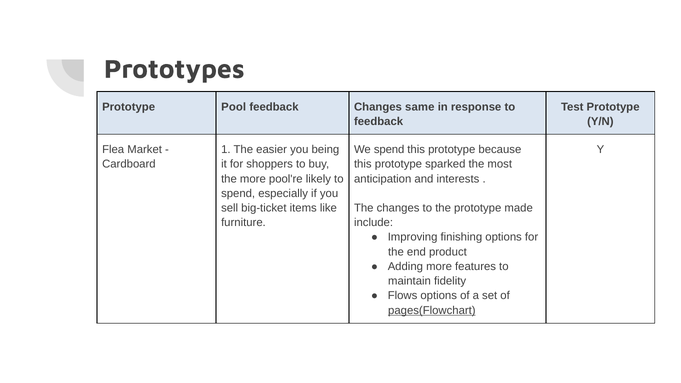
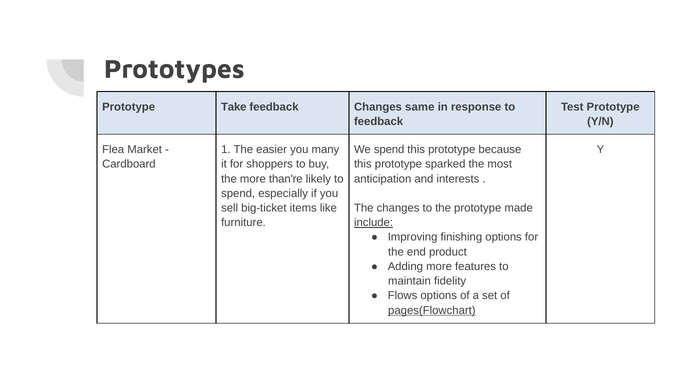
Pool: Pool -> Take
being: being -> many
pool're: pool're -> than're
include underline: none -> present
